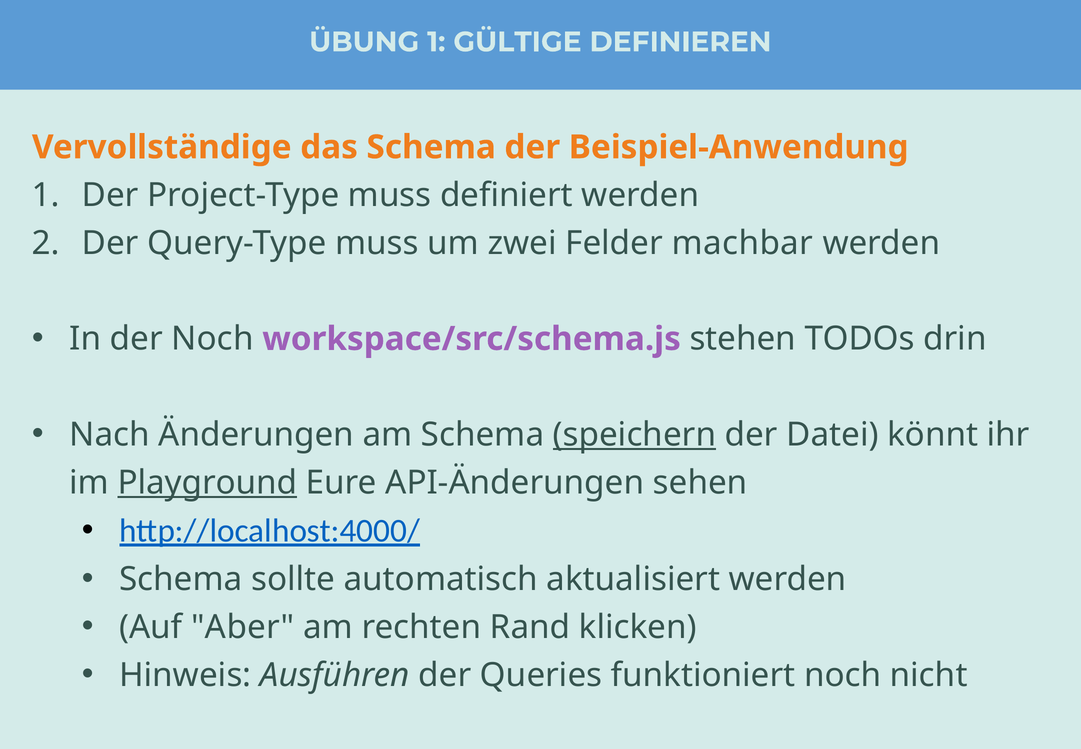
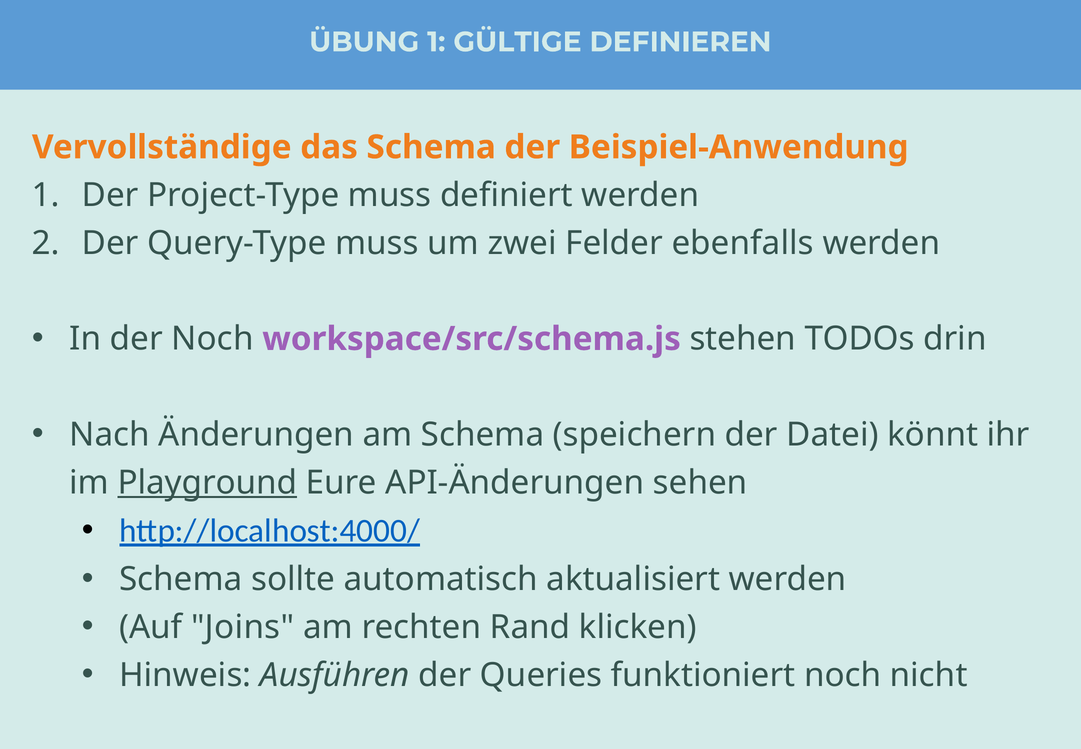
machbar: machbar -> ebenfalls
speichern underline: present -> none
Aber: Aber -> Joins
